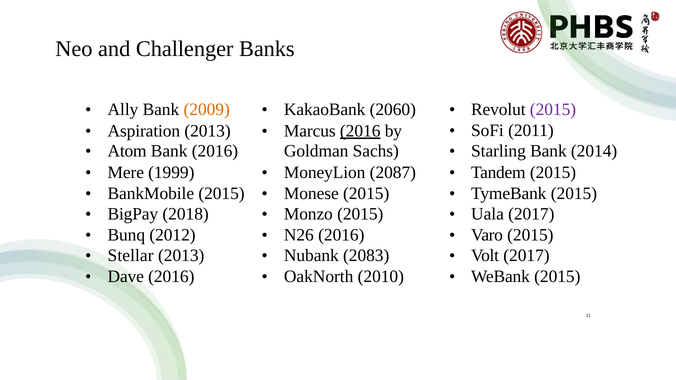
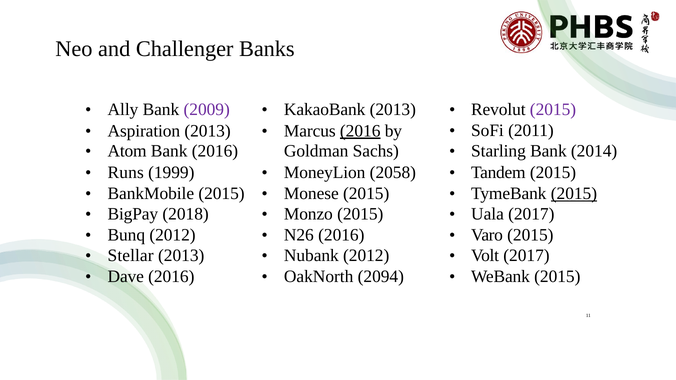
2009 colour: orange -> purple
KakaoBank 2060: 2060 -> 2013
Mere: Mere -> Runs
2087: 2087 -> 2058
2015 at (574, 194) underline: none -> present
Nubank 2083: 2083 -> 2012
2010: 2010 -> 2094
